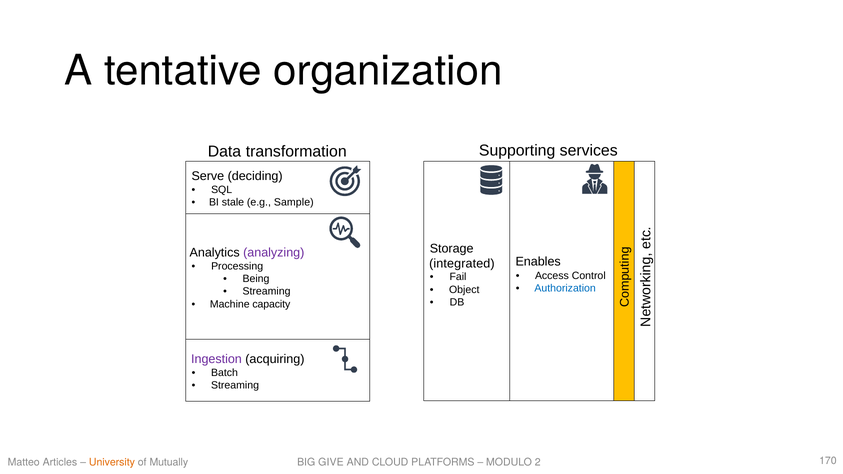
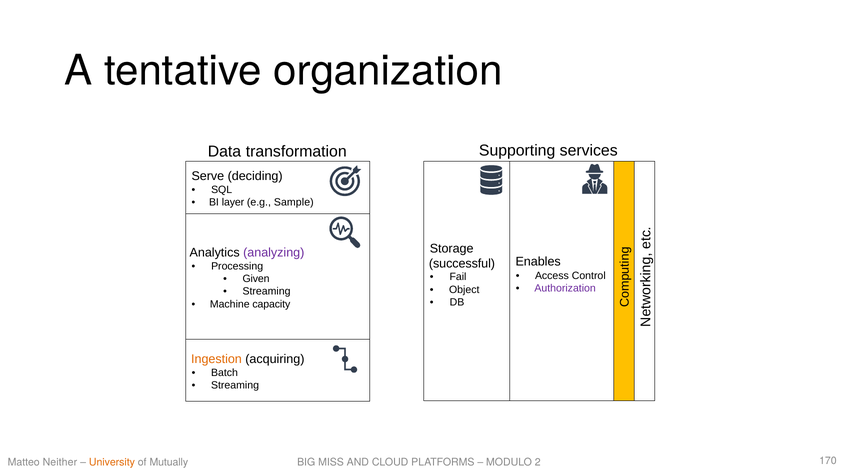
stale: stale -> layer
integrated: integrated -> successful
Being: Being -> Given
Authorization colour: blue -> purple
Ingestion colour: purple -> orange
Articles: Articles -> Neither
GIVE: GIVE -> MISS
